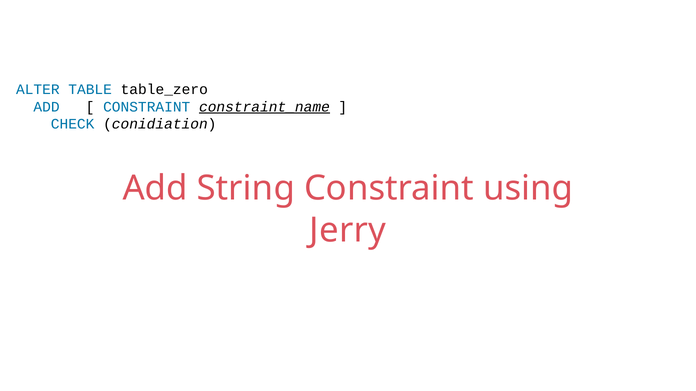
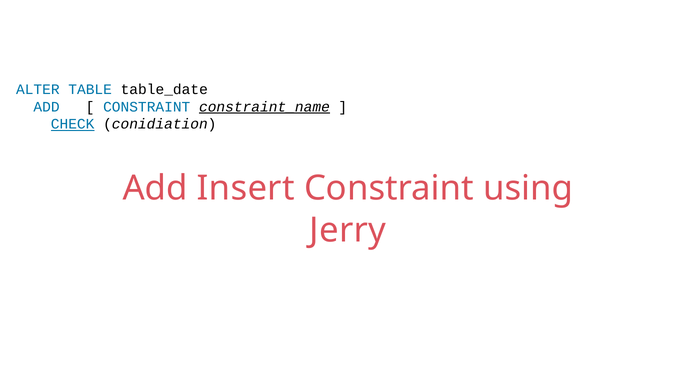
table_zero: table_zero -> table_date
CHECK underline: none -> present
String: String -> Insert
